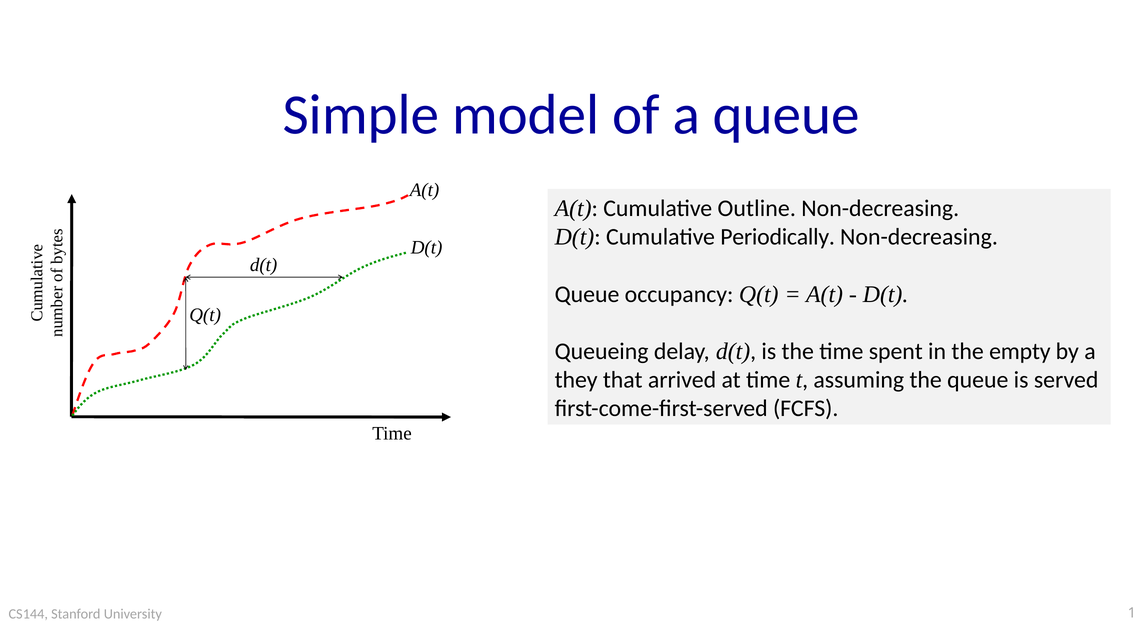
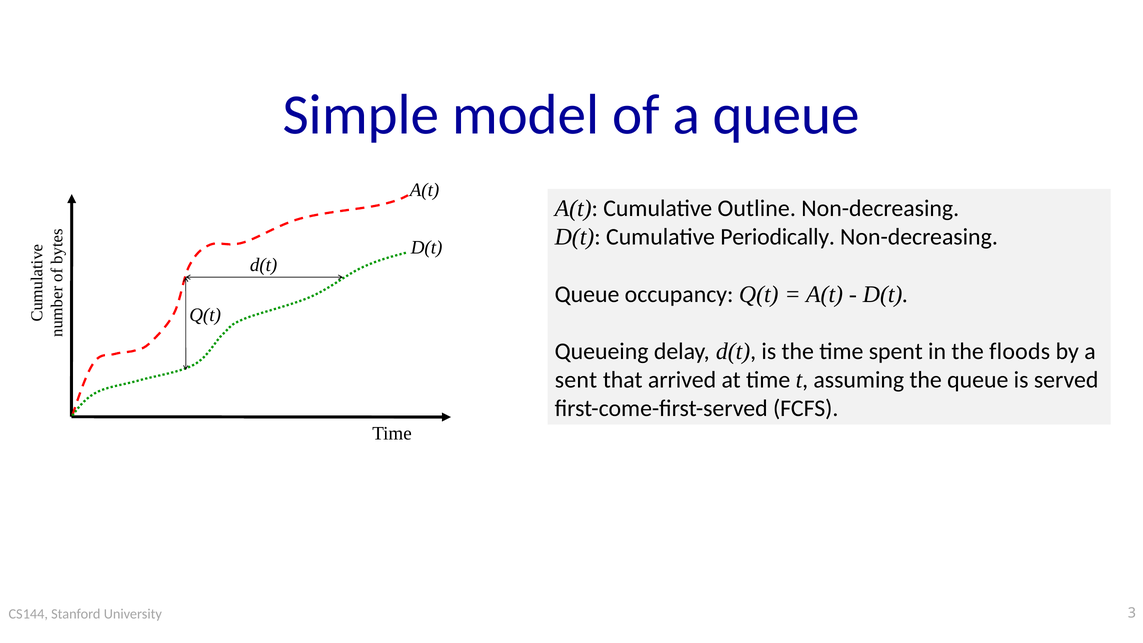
empty: empty -> floods
they: they -> sent
1: 1 -> 3
